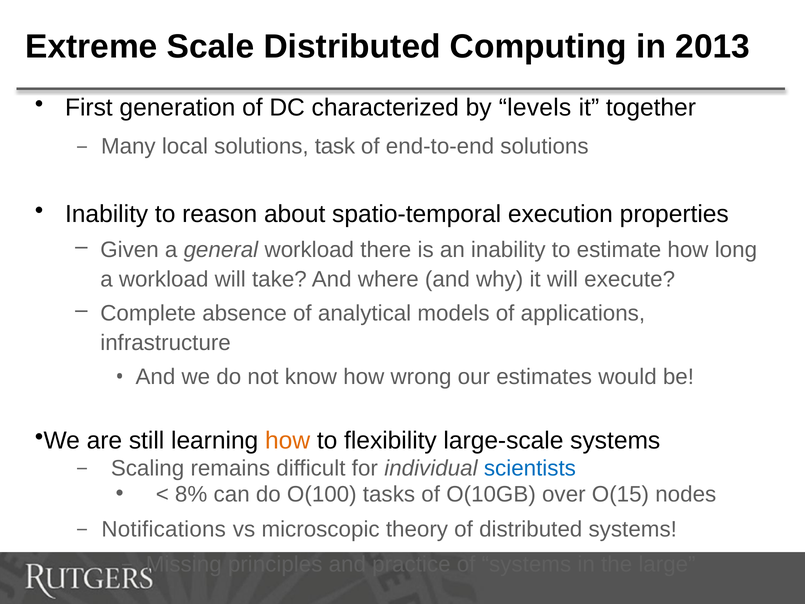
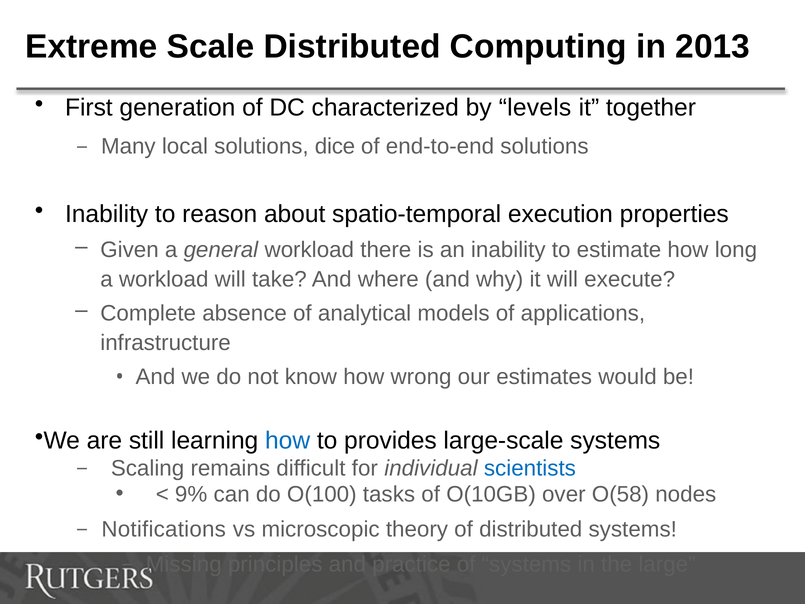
task: task -> dice
how at (288, 441) colour: orange -> blue
flexibility: flexibility -> provides
8%: 8% -> 9%
O(15: O(15 -> O(58
